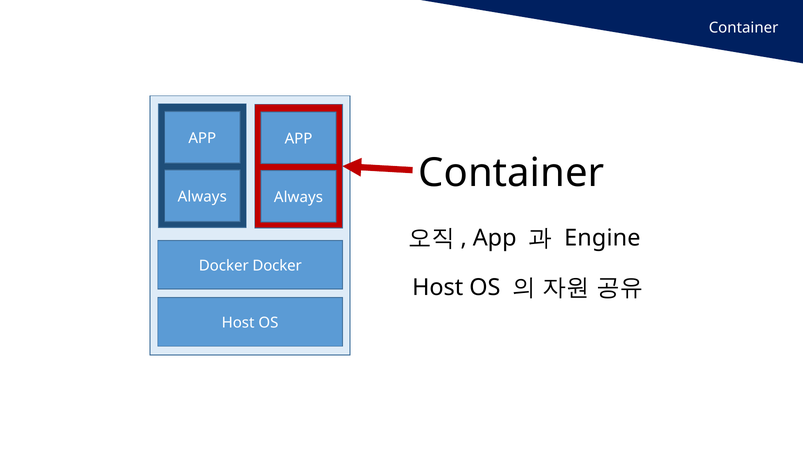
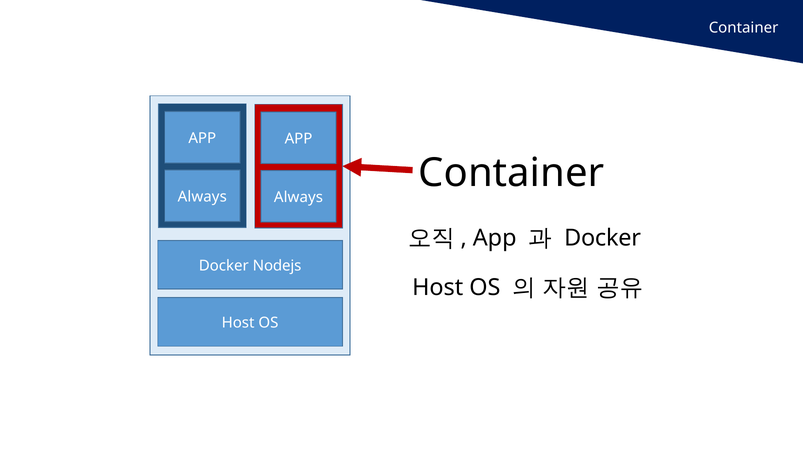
Engine at (602, 238): Engine -> Docker
Docker Docker: Docker -> Nodejs
